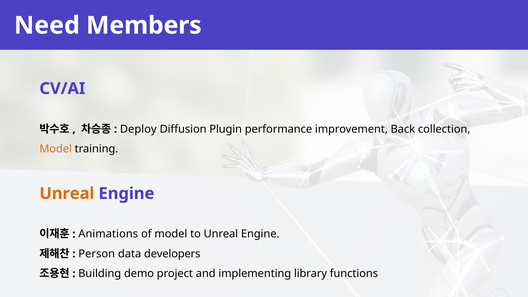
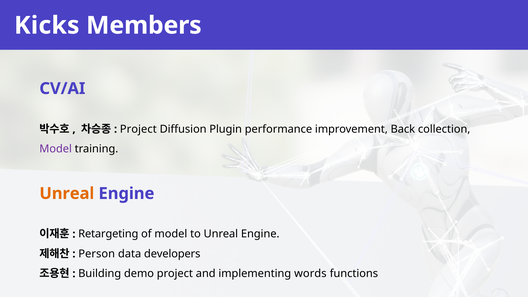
Need: Need -> Kicks
Deploy at (138, 129): Deploy -> Project
Model at (56, 149) colour: orange -> purple
Animations: Animations -> Retargeting
library: library -> words
